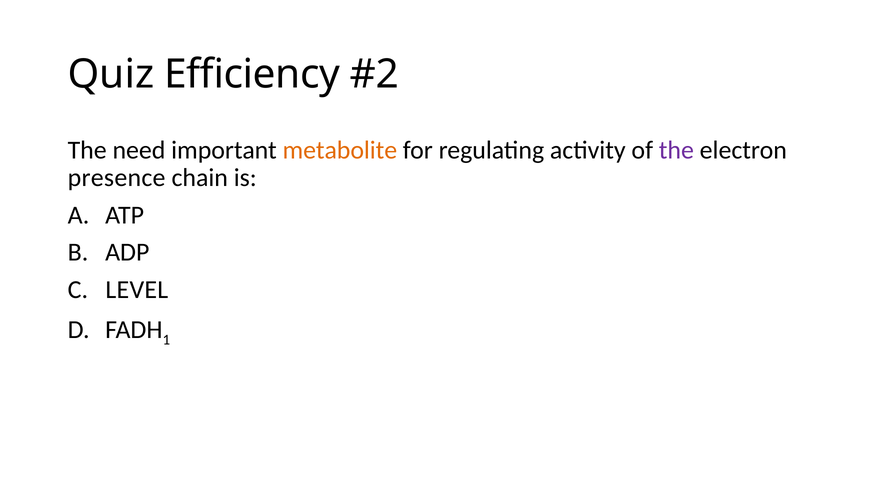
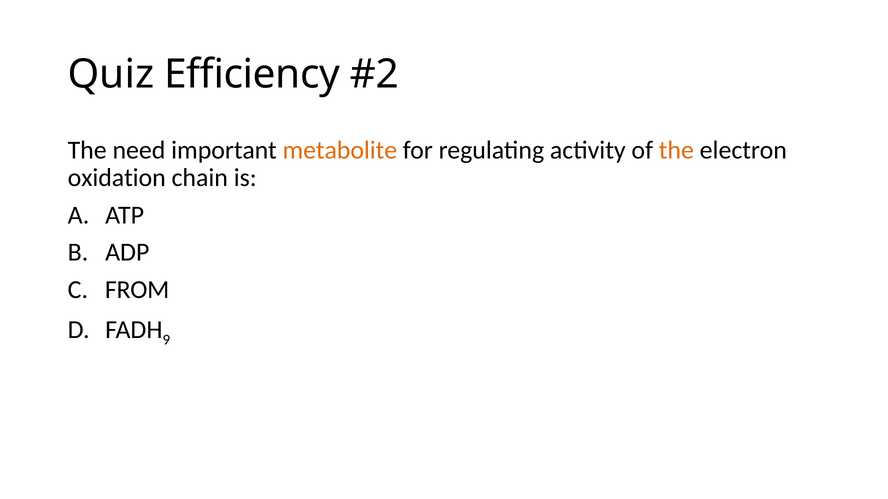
the at (676, 150) colour: purple -> orange
presence: presence -> oxidation
LEVEL: LEVEL -> FROM
1: 1 -> 9
